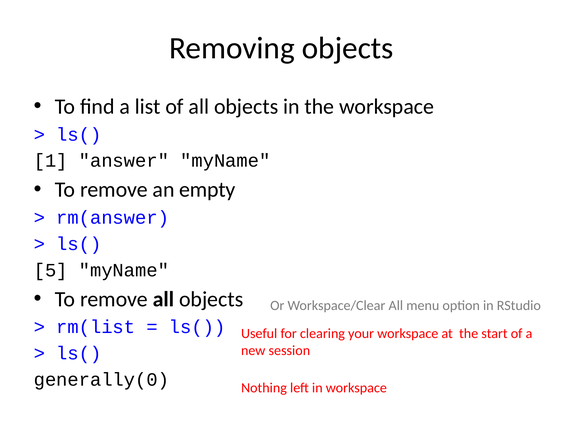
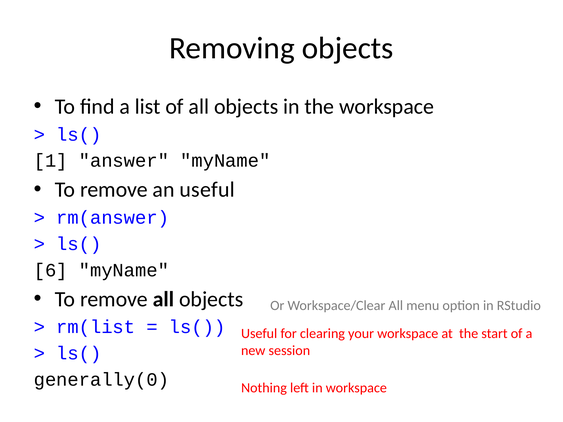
an empty: empty -> useful
5: 5 -> 6
